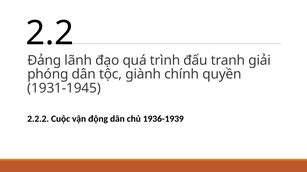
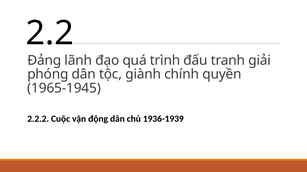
1931-1945: 1931-1945 -> 1965-1945
